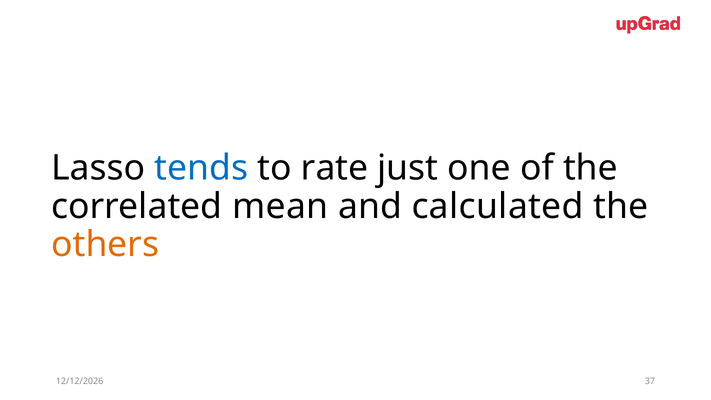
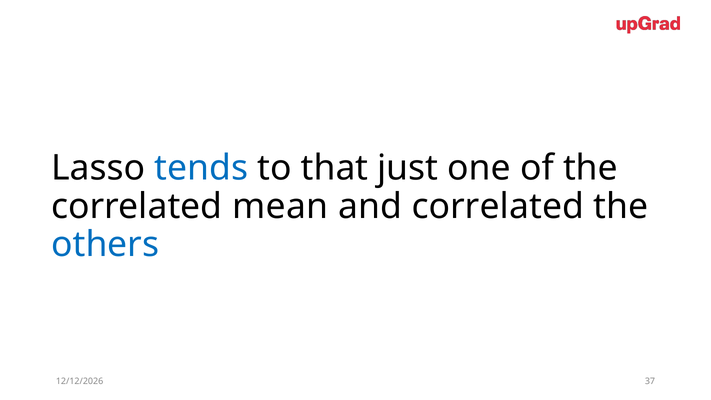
rate: rate -> that
and calculated: calculated -> correlated
others colour: orange -> blue
